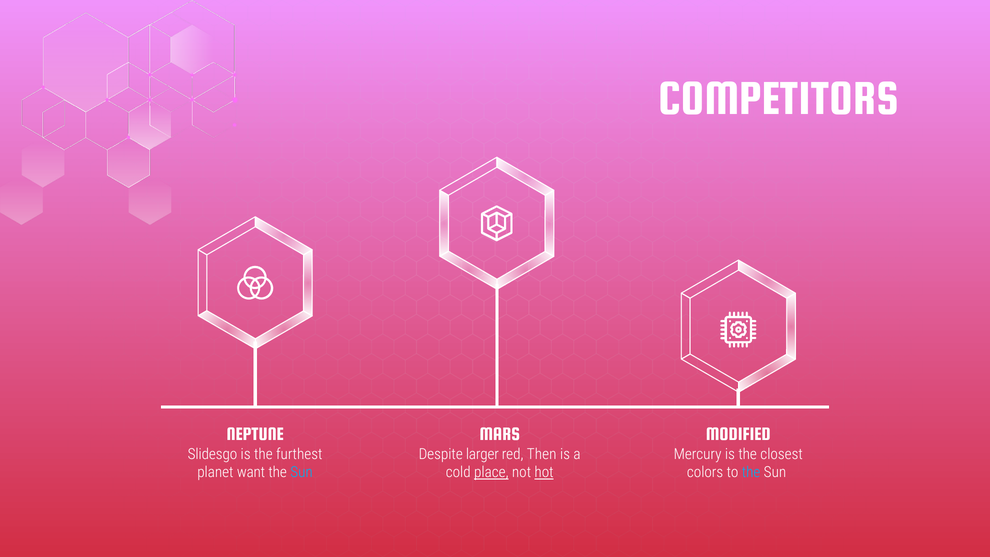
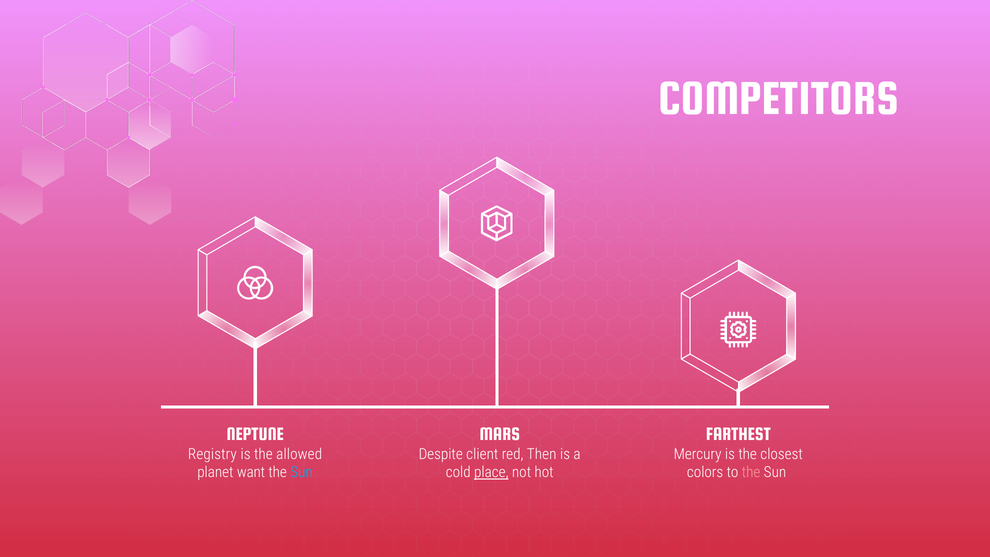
MODIFIED: MODIFIED -> FARTHEST
Slidesgo: Slidesgo -> Registry
furthest: furthest -> allowed
larger: larger -> client
hot underline: present -> none
the at (751, 472) colour: light blue -> pink
